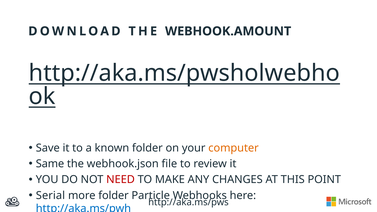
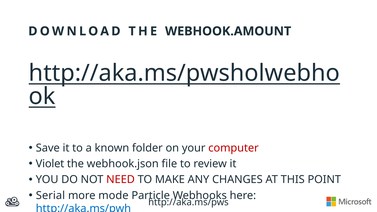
computer colour: orange -> red
Same: Same -> Violet
more folder: folder -> mode
